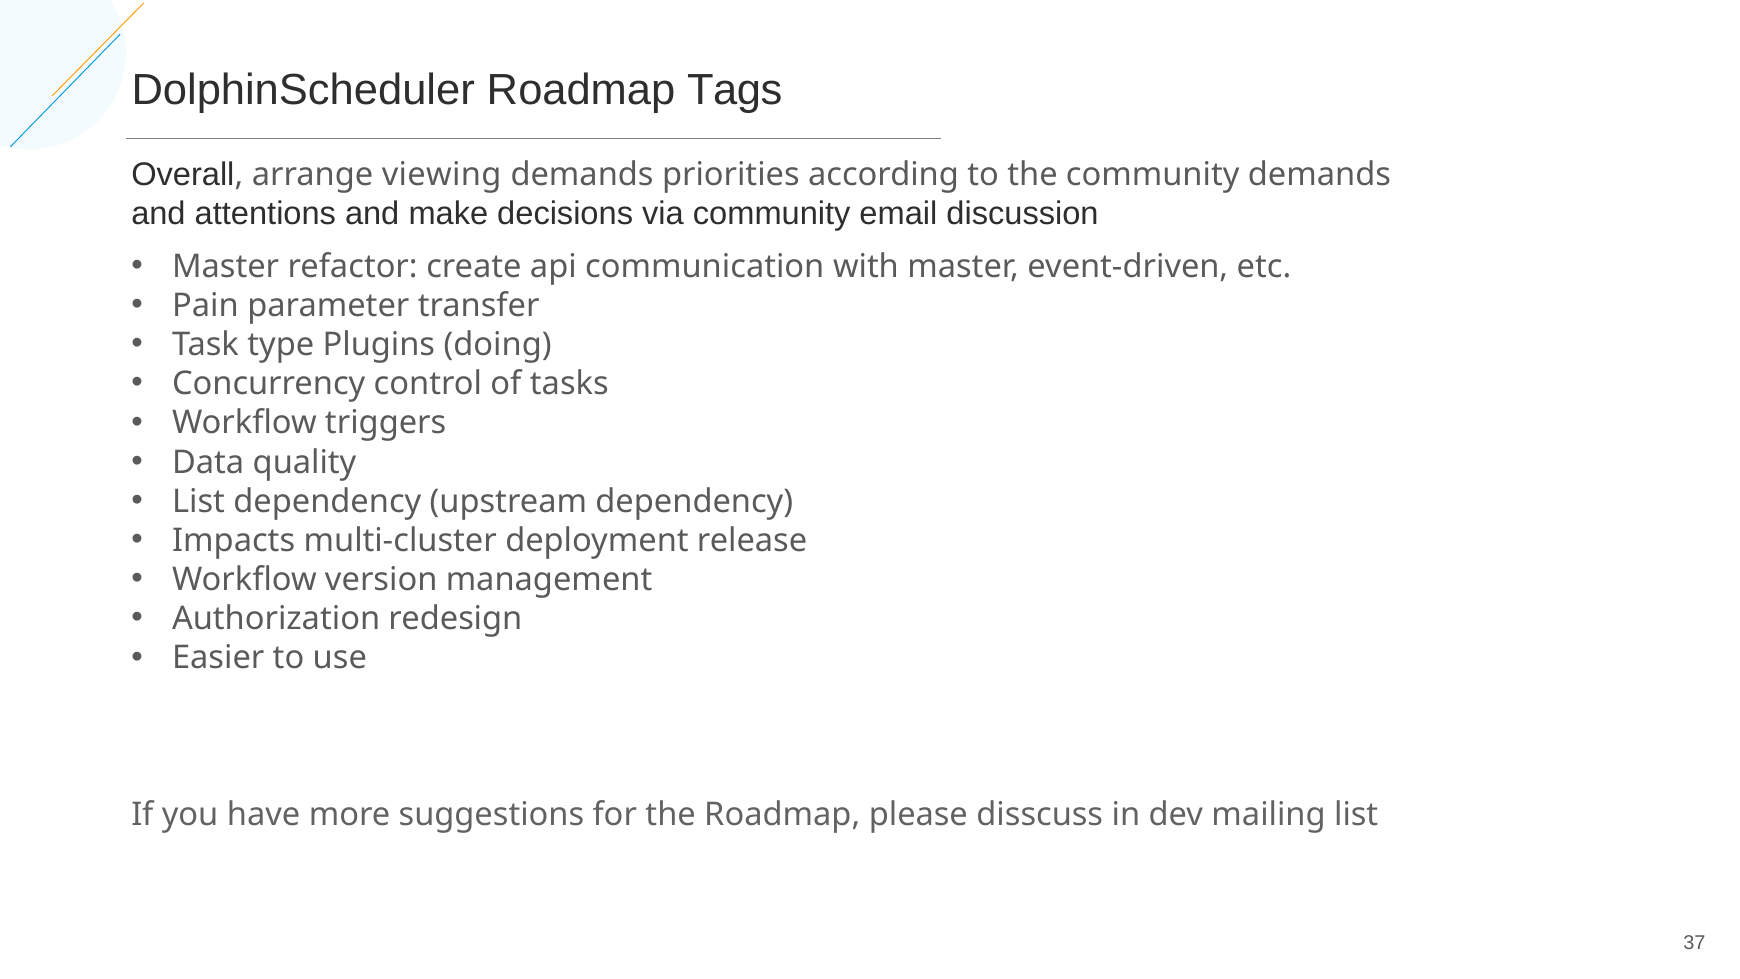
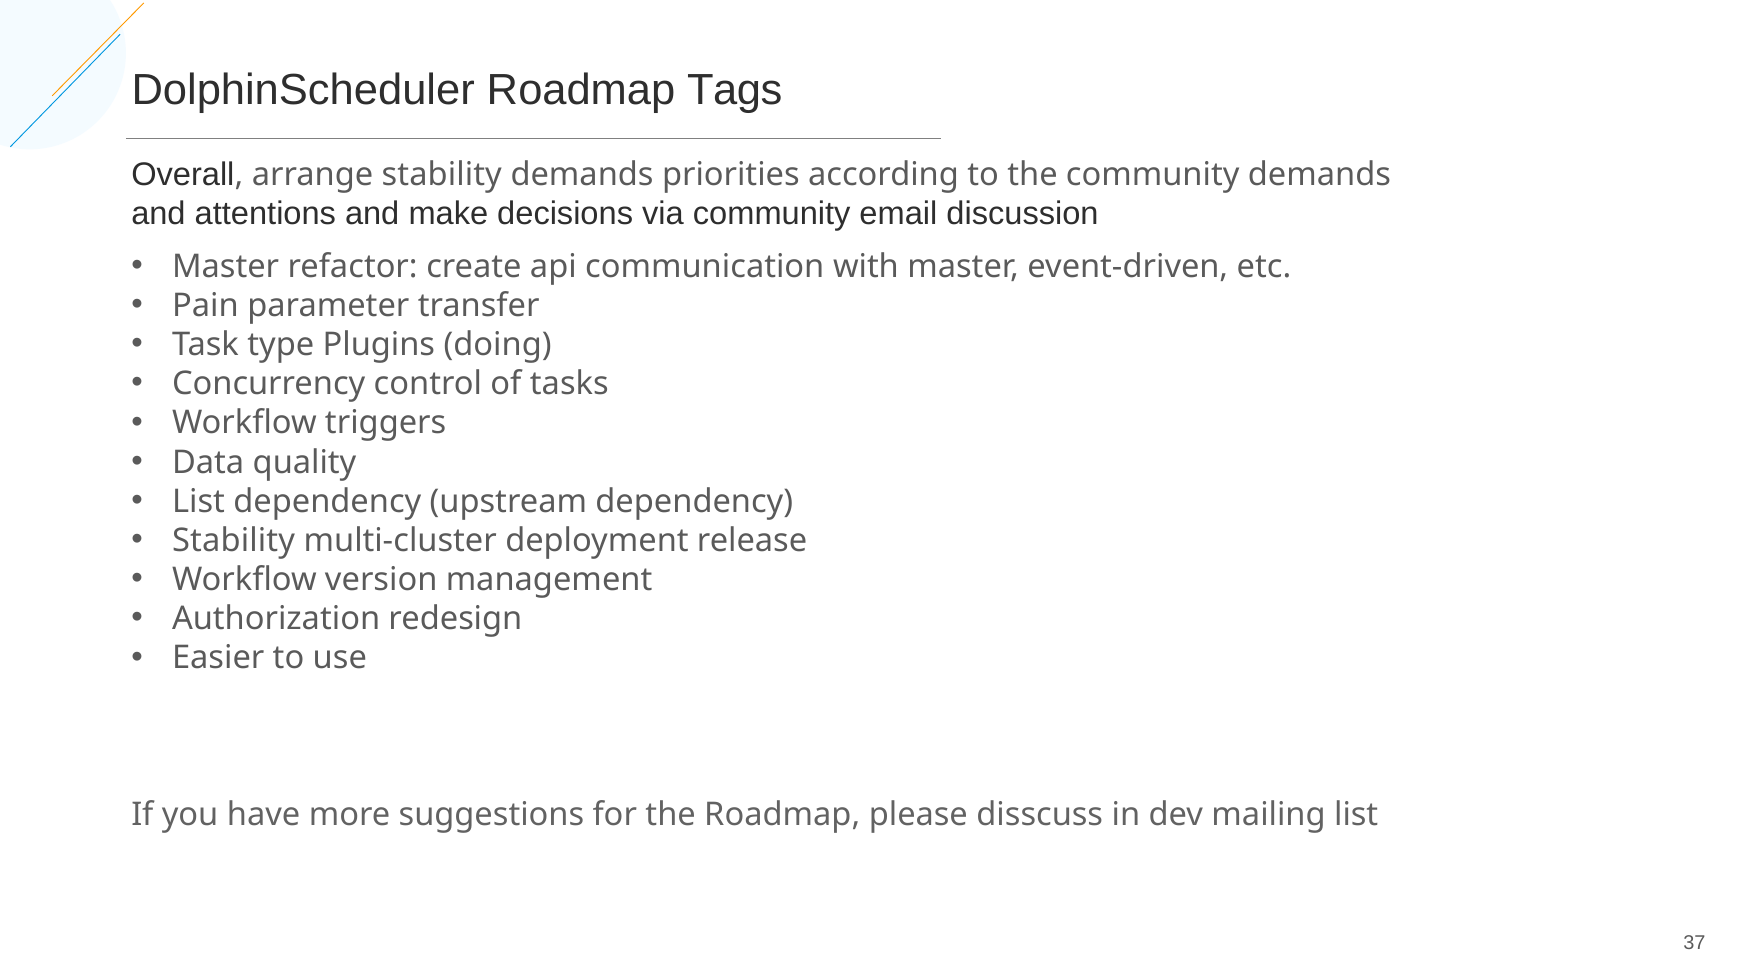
arrange viewing: viewing -> stability
Impacts at (234, 540): Impacts -> Stability
